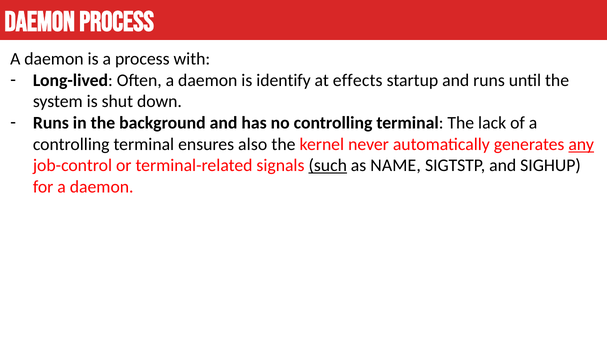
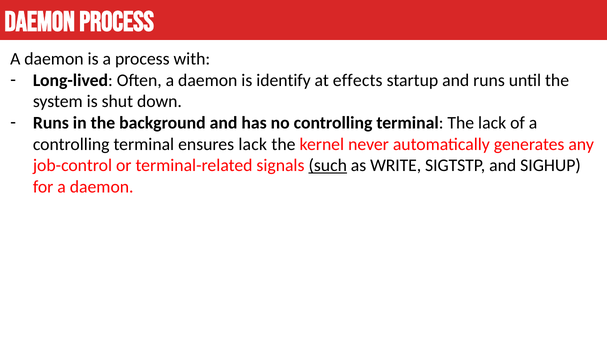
ensures also: also -> lack
any underline: present -> none
NAME: NAME -> WRITE
